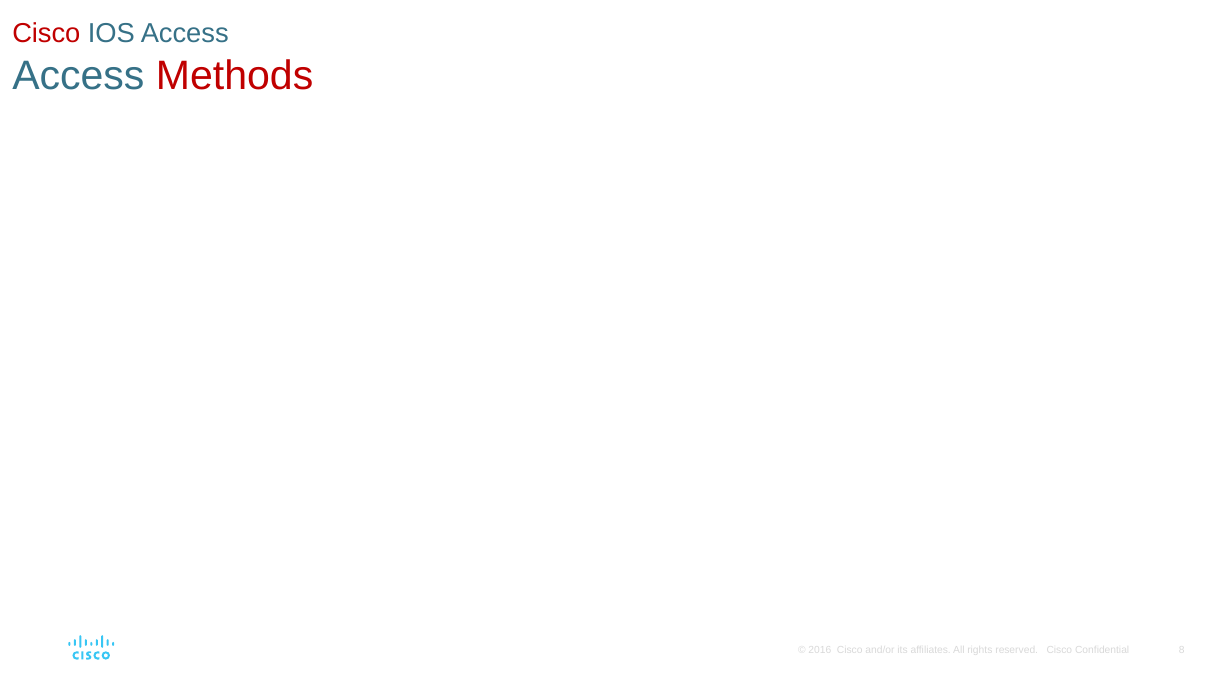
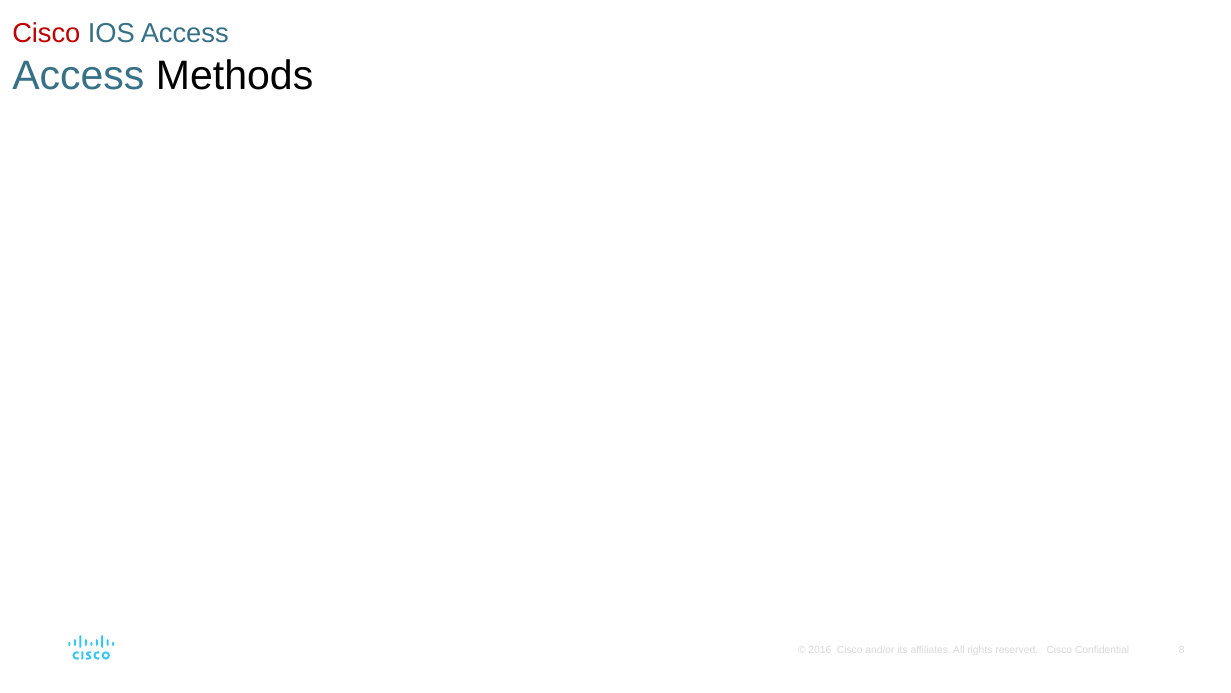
Methods colour: red -> black
